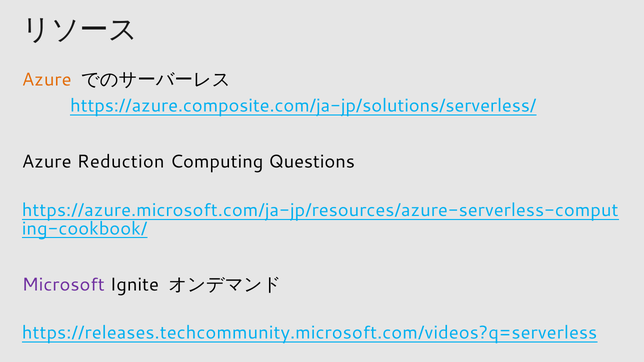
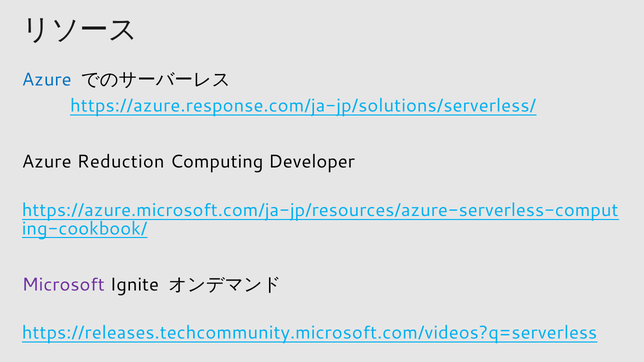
Azure at (47, 80) colour: orange -> blue
https://azure.composite.com/ja-jp/solutions/serverless/: https://azure.composite.com/ja-jp/solutions/serverless/ -> https://azure.response.com/ja-jp/solutions/serverless/
Questions: Questions -> Developer
